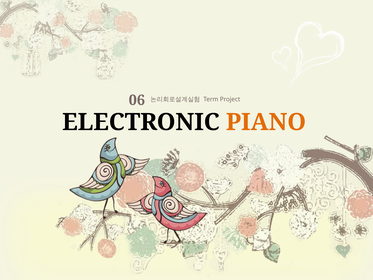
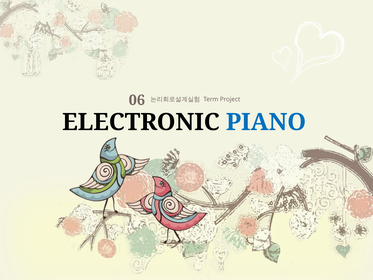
PIANO colour: orange -> blue
